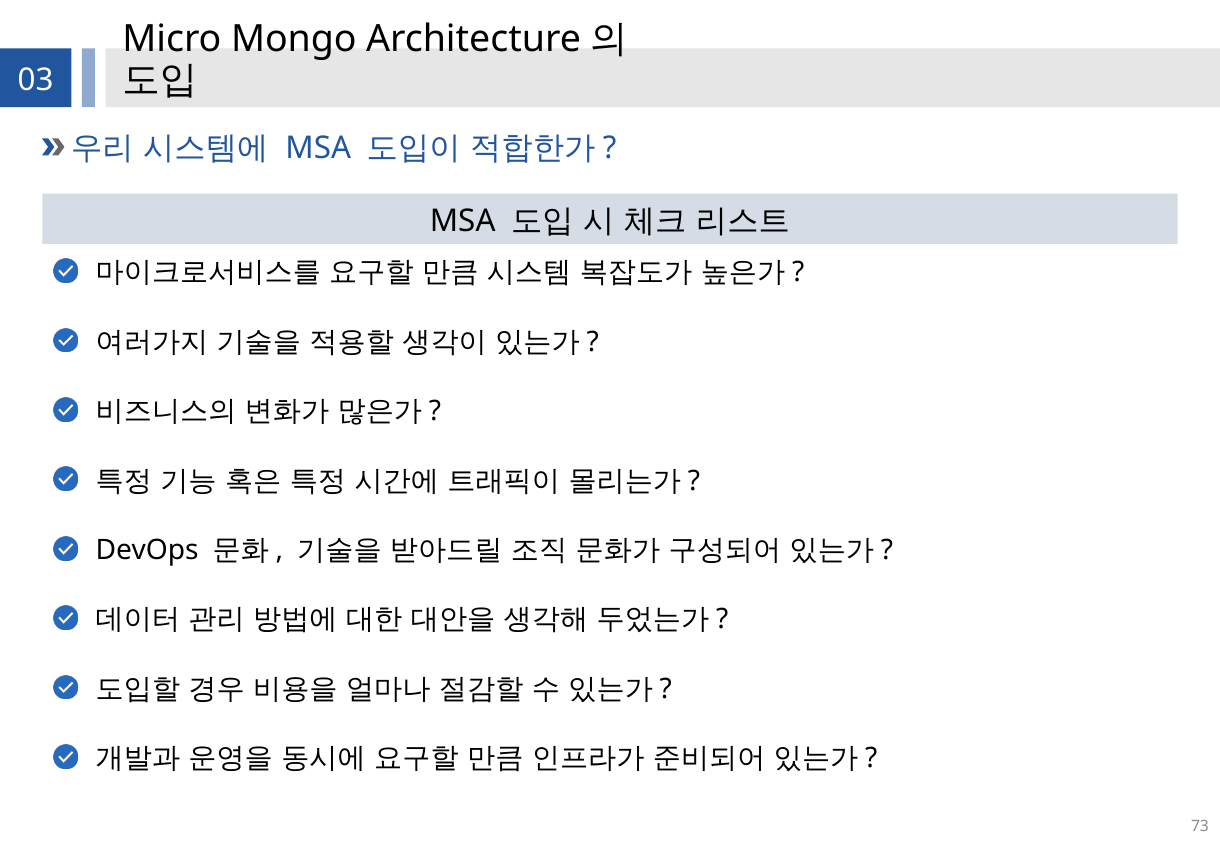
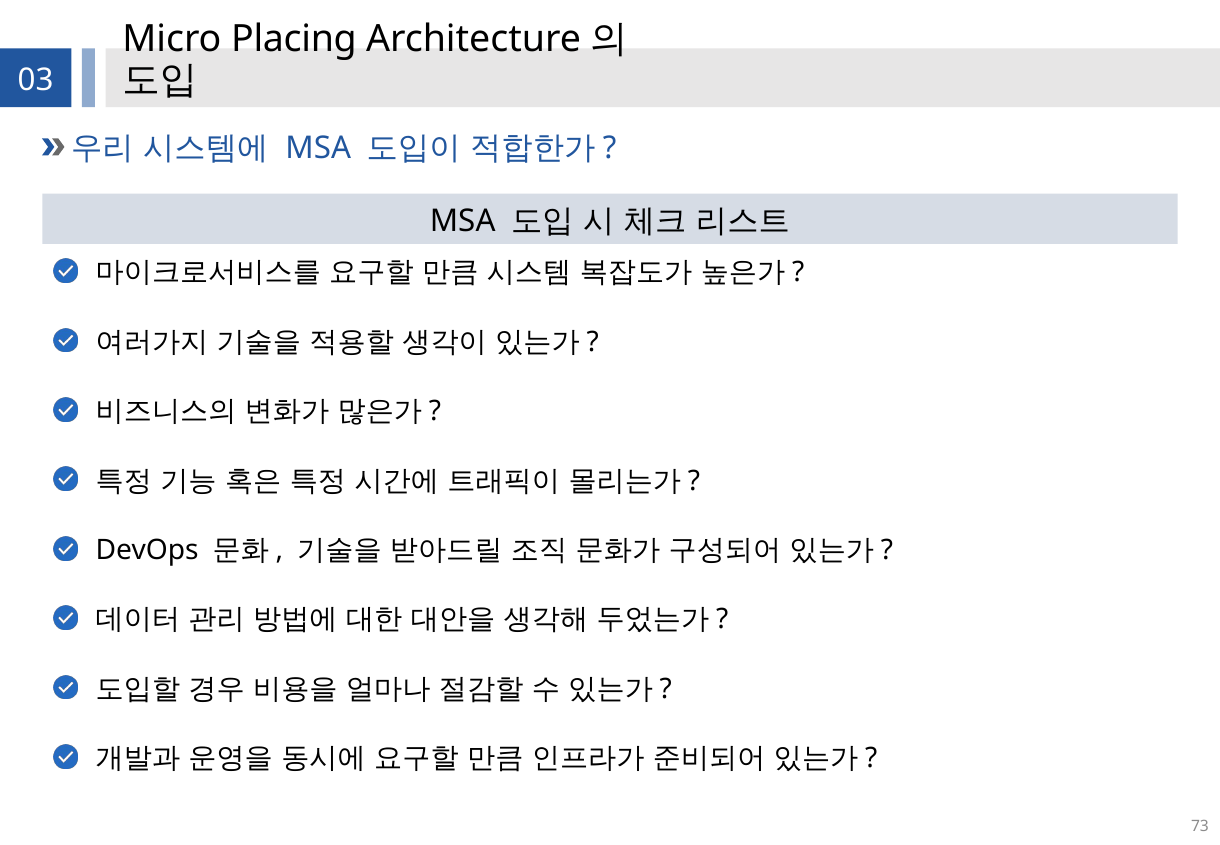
Mongo: Mongo -> Placing
